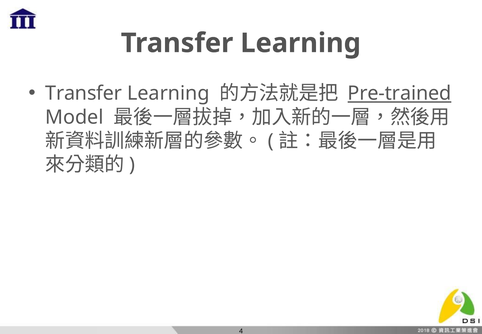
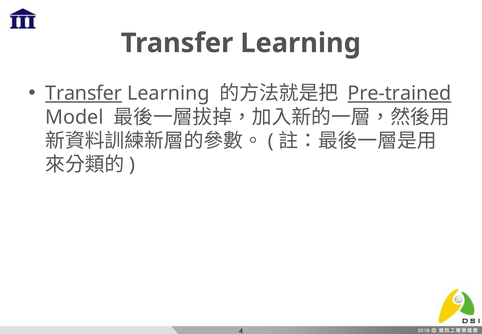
Transfer at (84, 93) underline: none -> present
